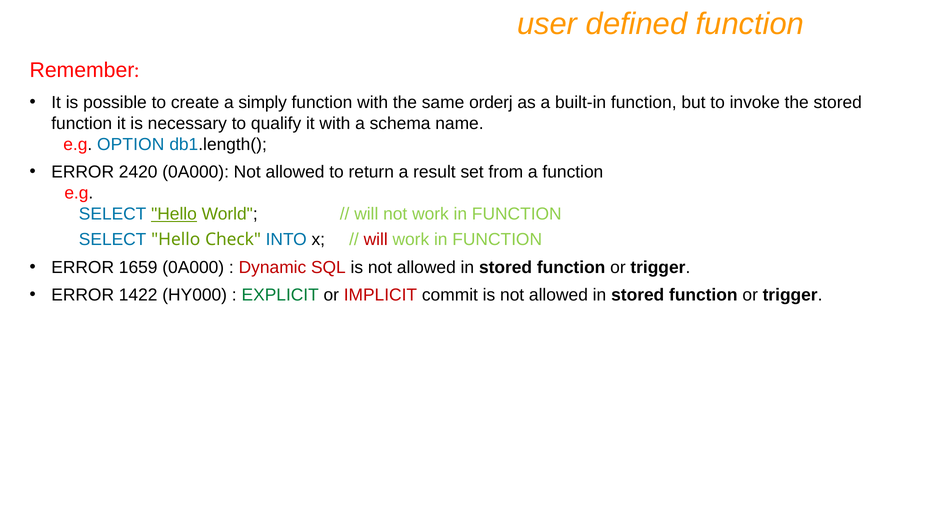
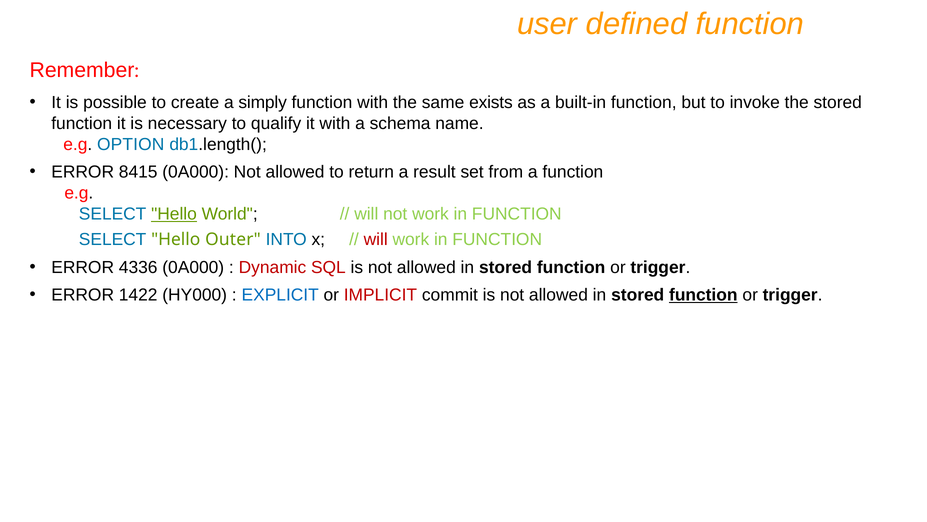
orderj: orderj -> exists
2420: 2420 -> 8415
Check: Check -> Outer
1659: 1659 -> 4336
EXPLICIT colour: green -> blue
function at (703, 295) underline: none -> present
